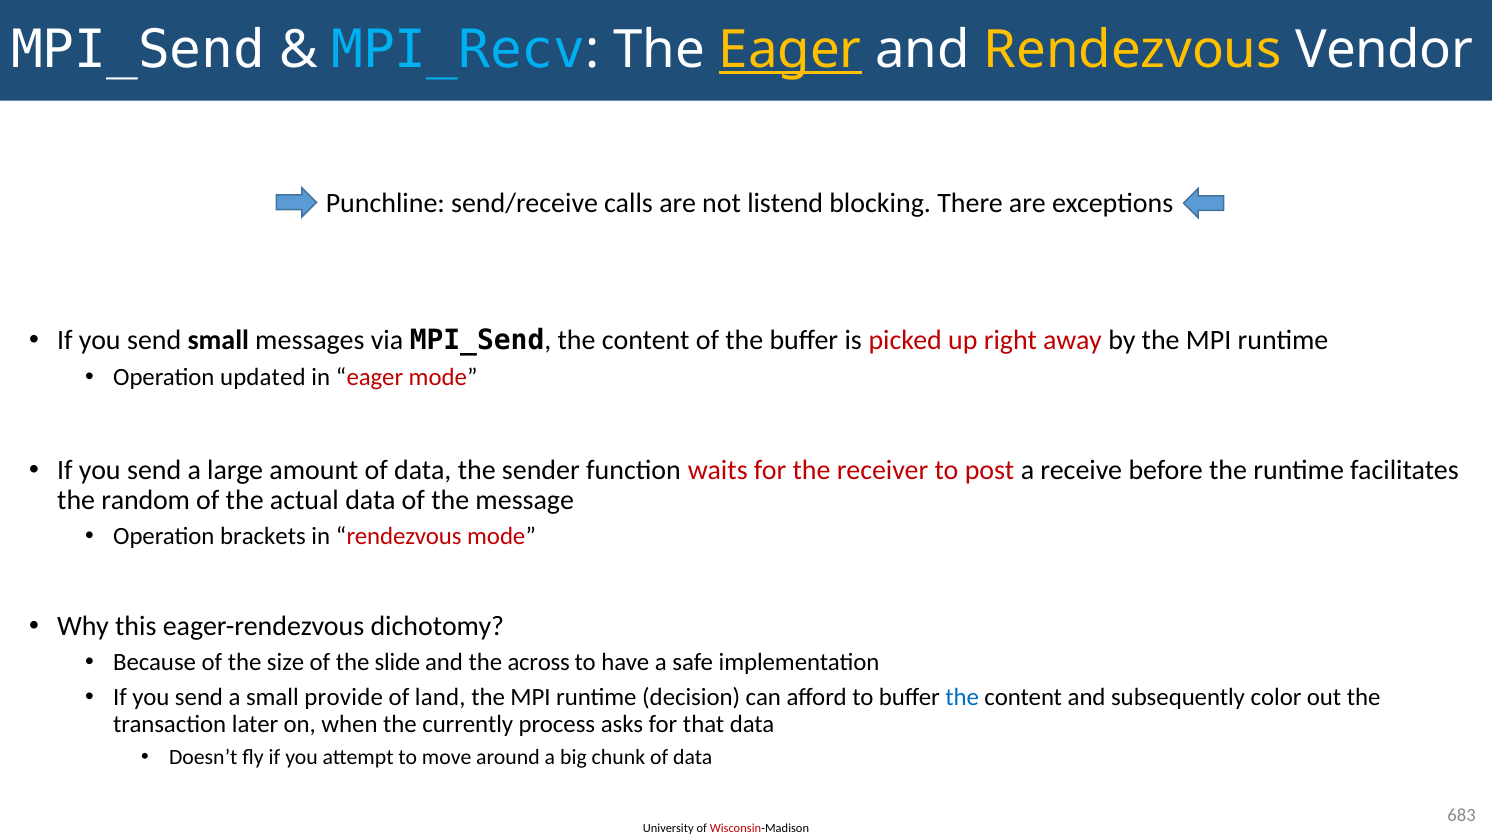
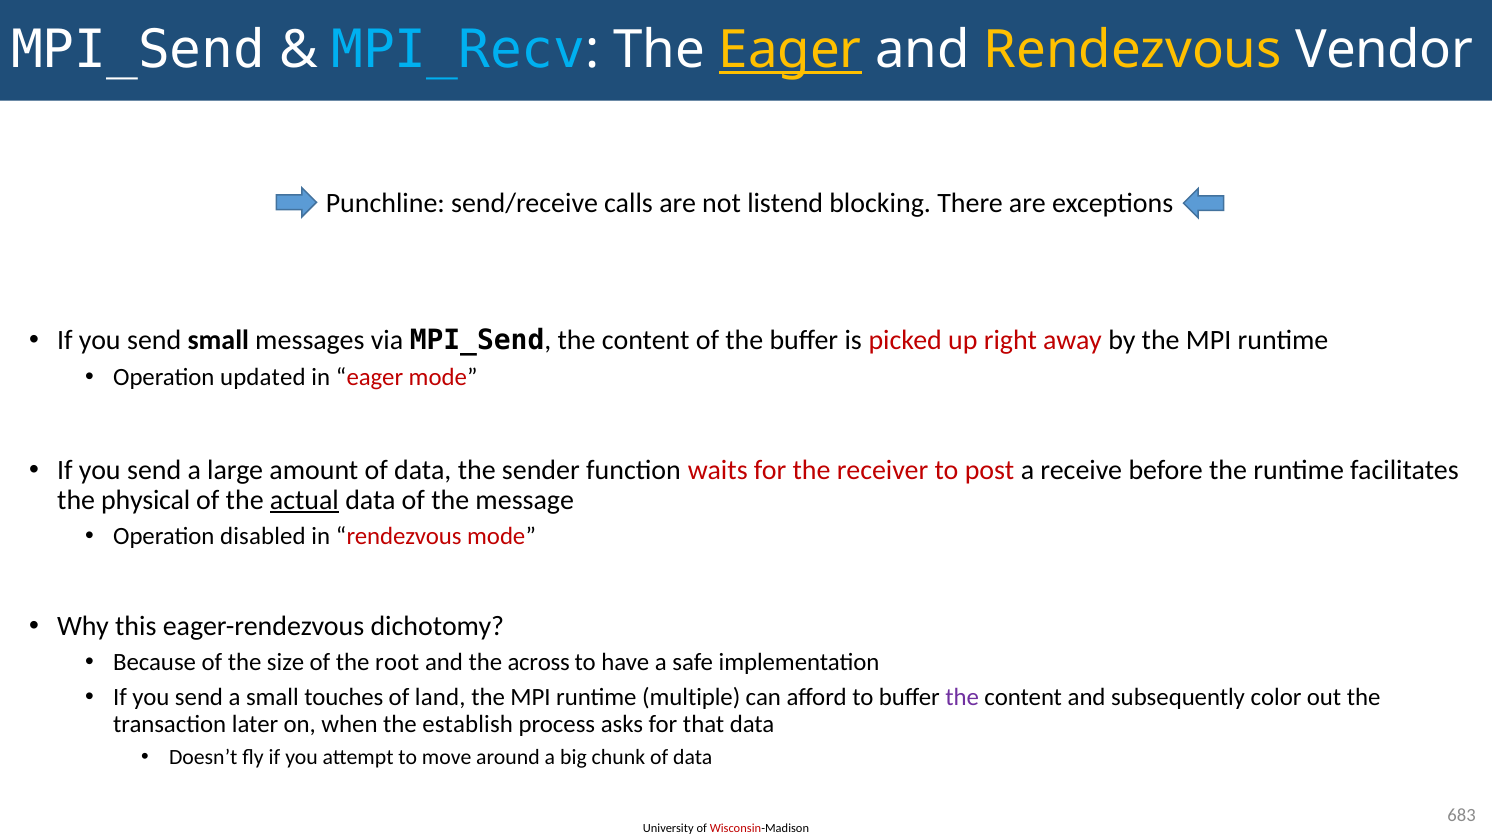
random: random -> physical
actual underline: none -> present
brackets: brackets -> disabled
slide: slide -> root
provide: provide -> touches
decision: decision -> multiple
the at (962, 697) colour: blue -> purple
currently: currently -> establish
